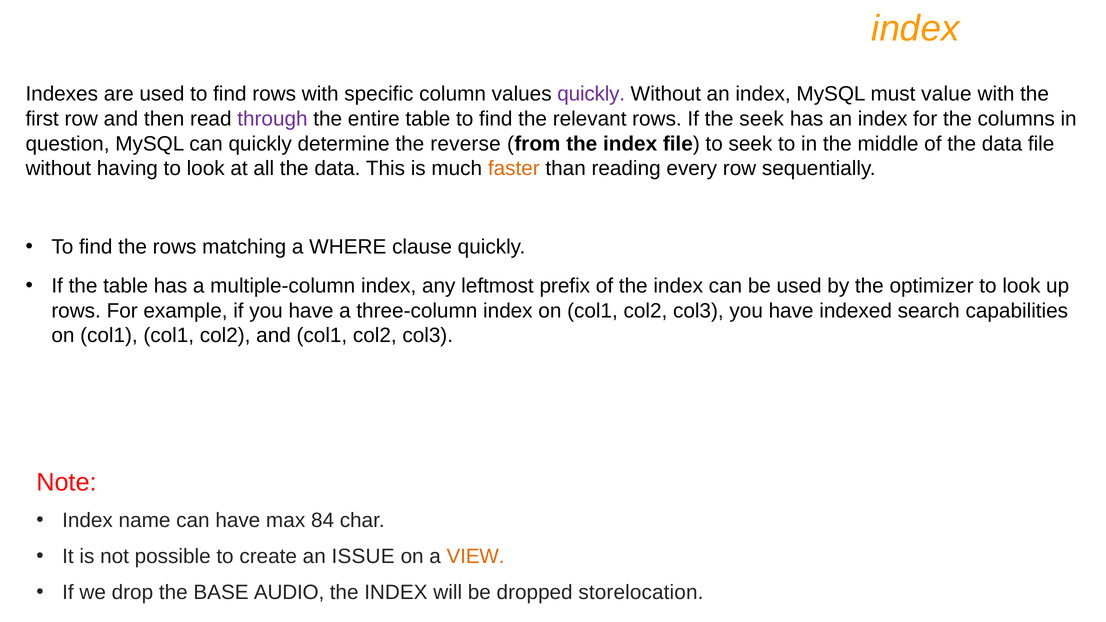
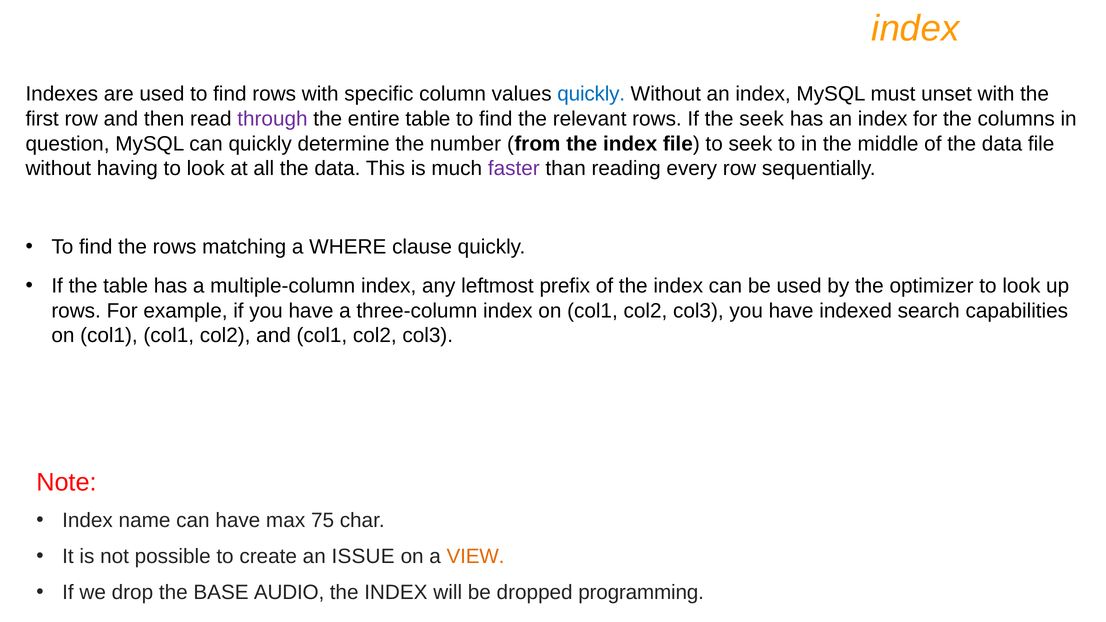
quickly at (591, 94) colour: purple -> blue
value: value -> unset
reverse: reverse -> number
faster colour: orange -> purple
84: 84 -> 75
storelocation: storelocation -> programming
